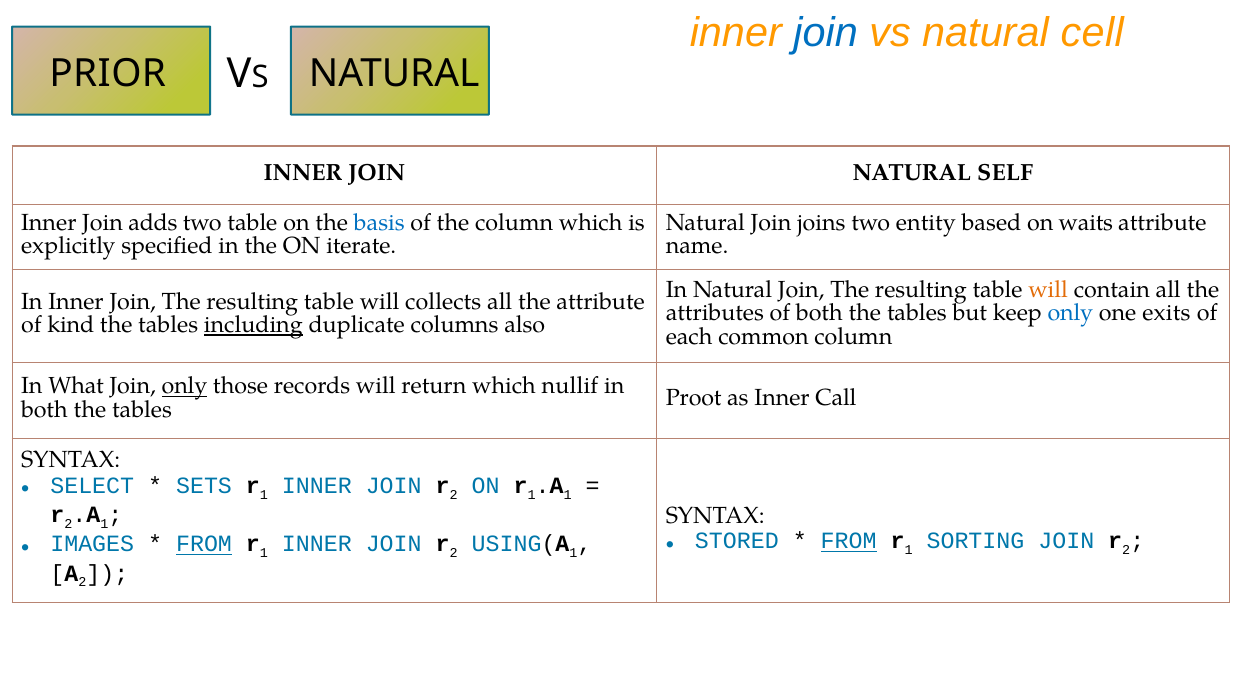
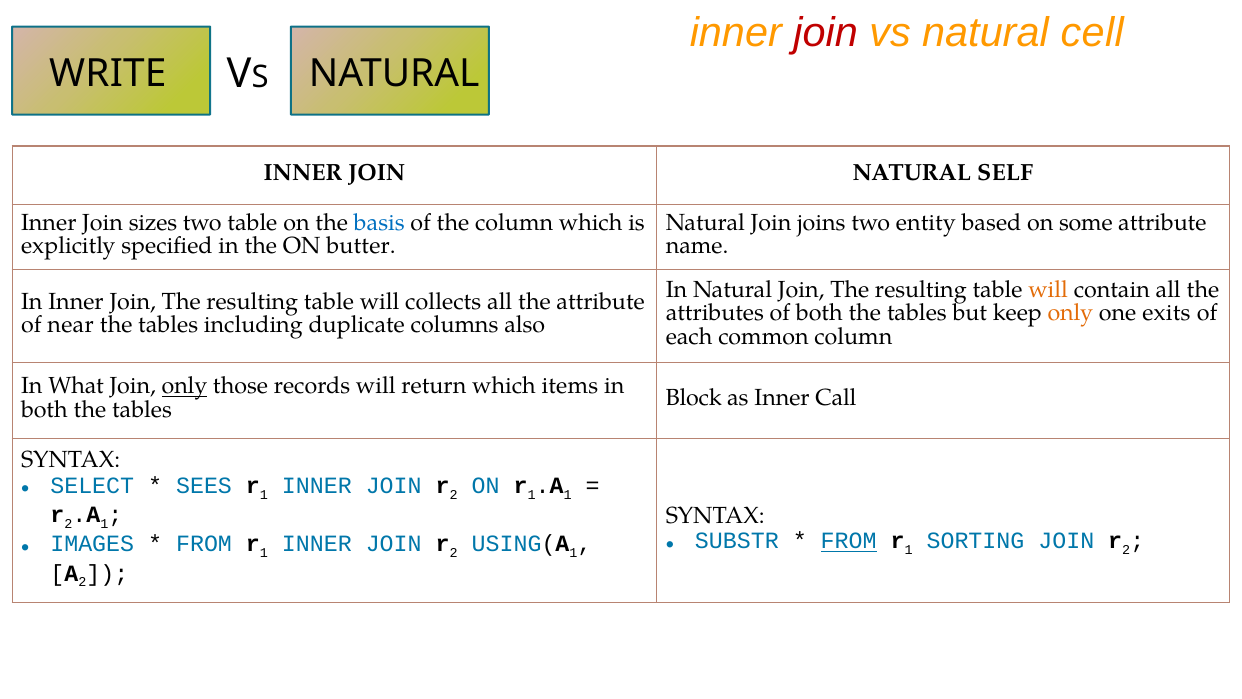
join at (826, 32) colour: blue -> red
PRIOR: PRIOR -> WRITE
adds: adds -> sizes
waits: waits -> some
iterate: iterate -> butter
only at (1070, 313) colour: blue -> orange
kind: kind -> near
including underline: present -> none
nullif: nullif -> items
Proot: Proot -> Block
SETS: SETS -> SEES
STORED: STORED -> SUBSTR
FROM at (204, 544) underline: present -> none
